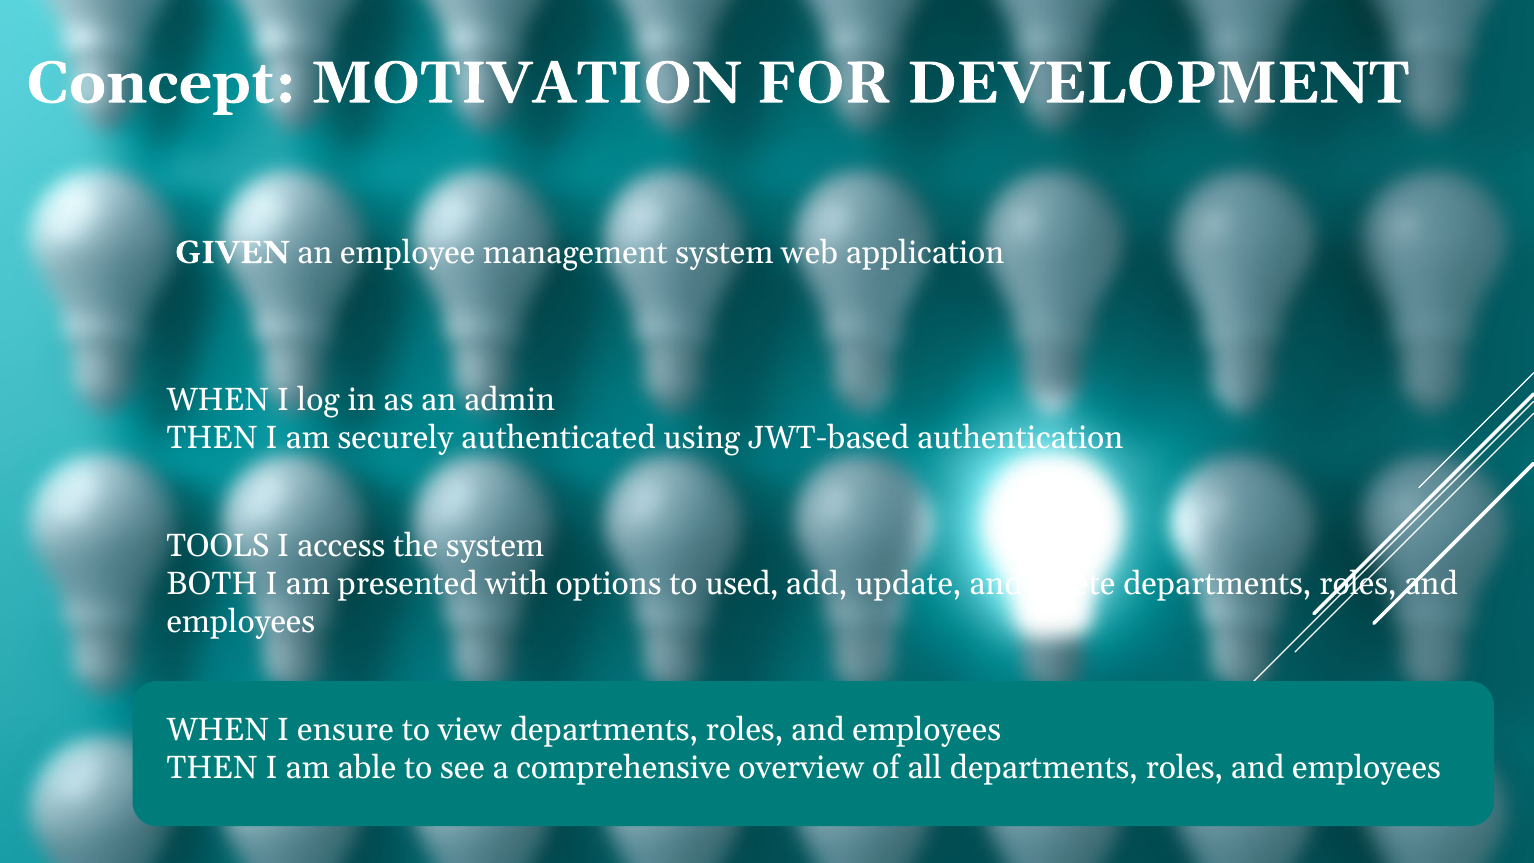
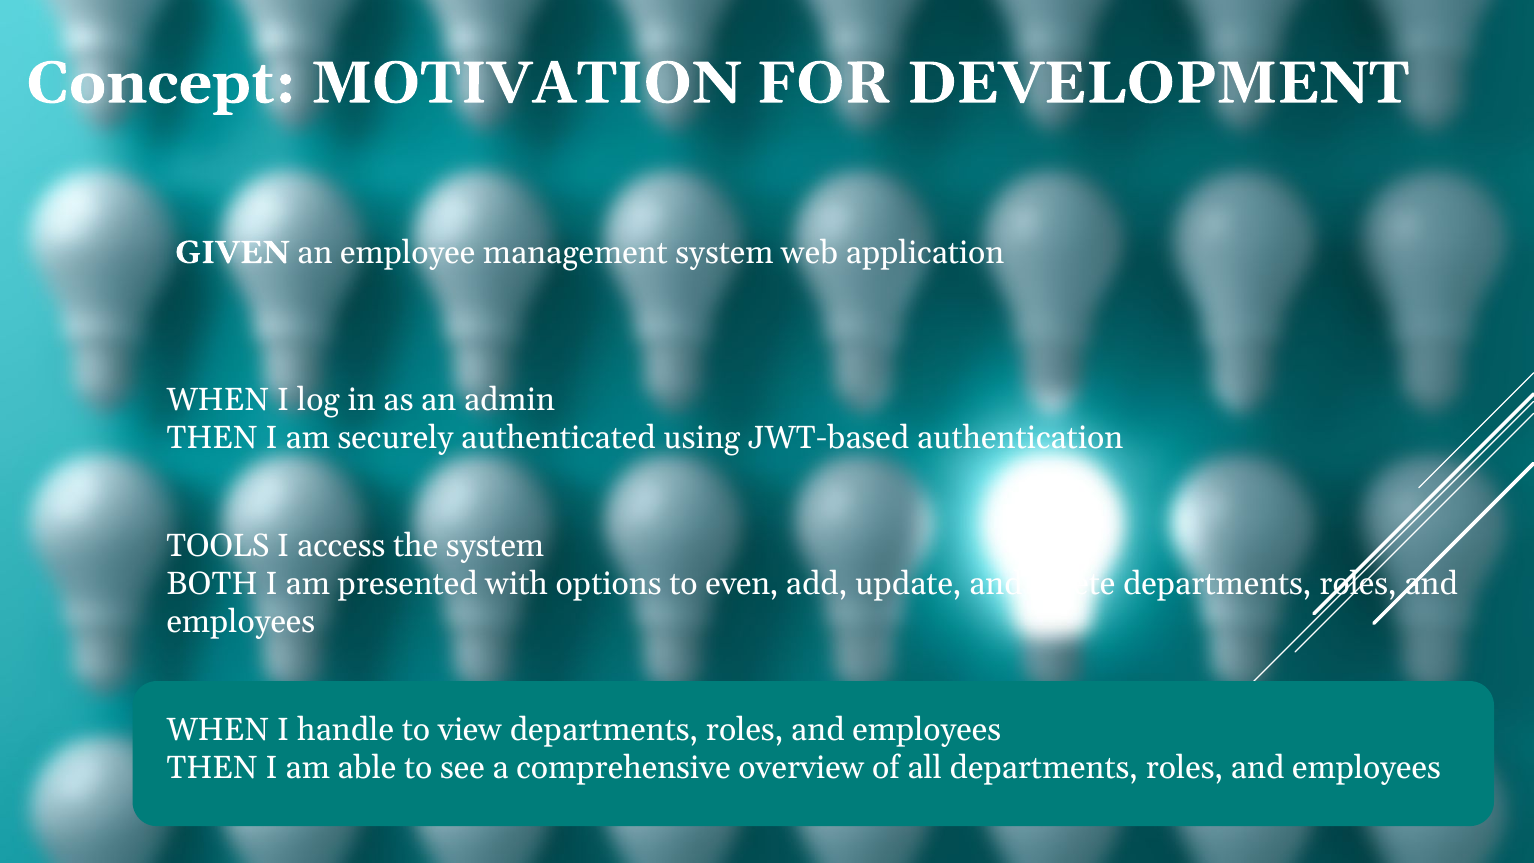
used: used -> even
ensure: ensure -> handle
